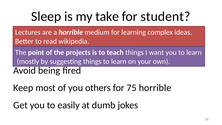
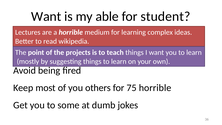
Sleep at (46, 16): Sleep -> Want
take: take -> able
to easily: easily -> some
